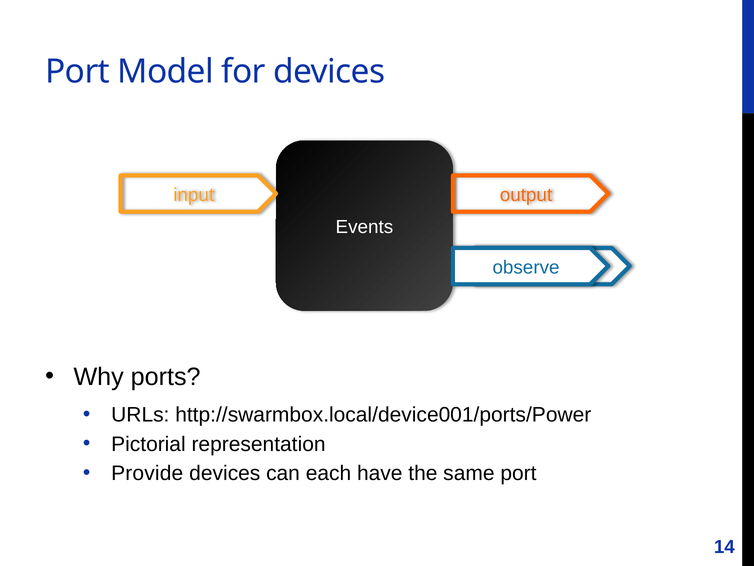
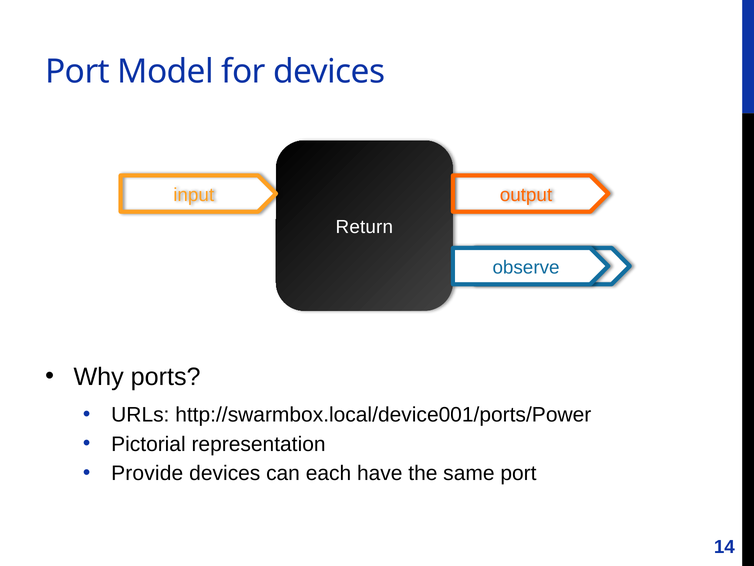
Events: Events -> Return
